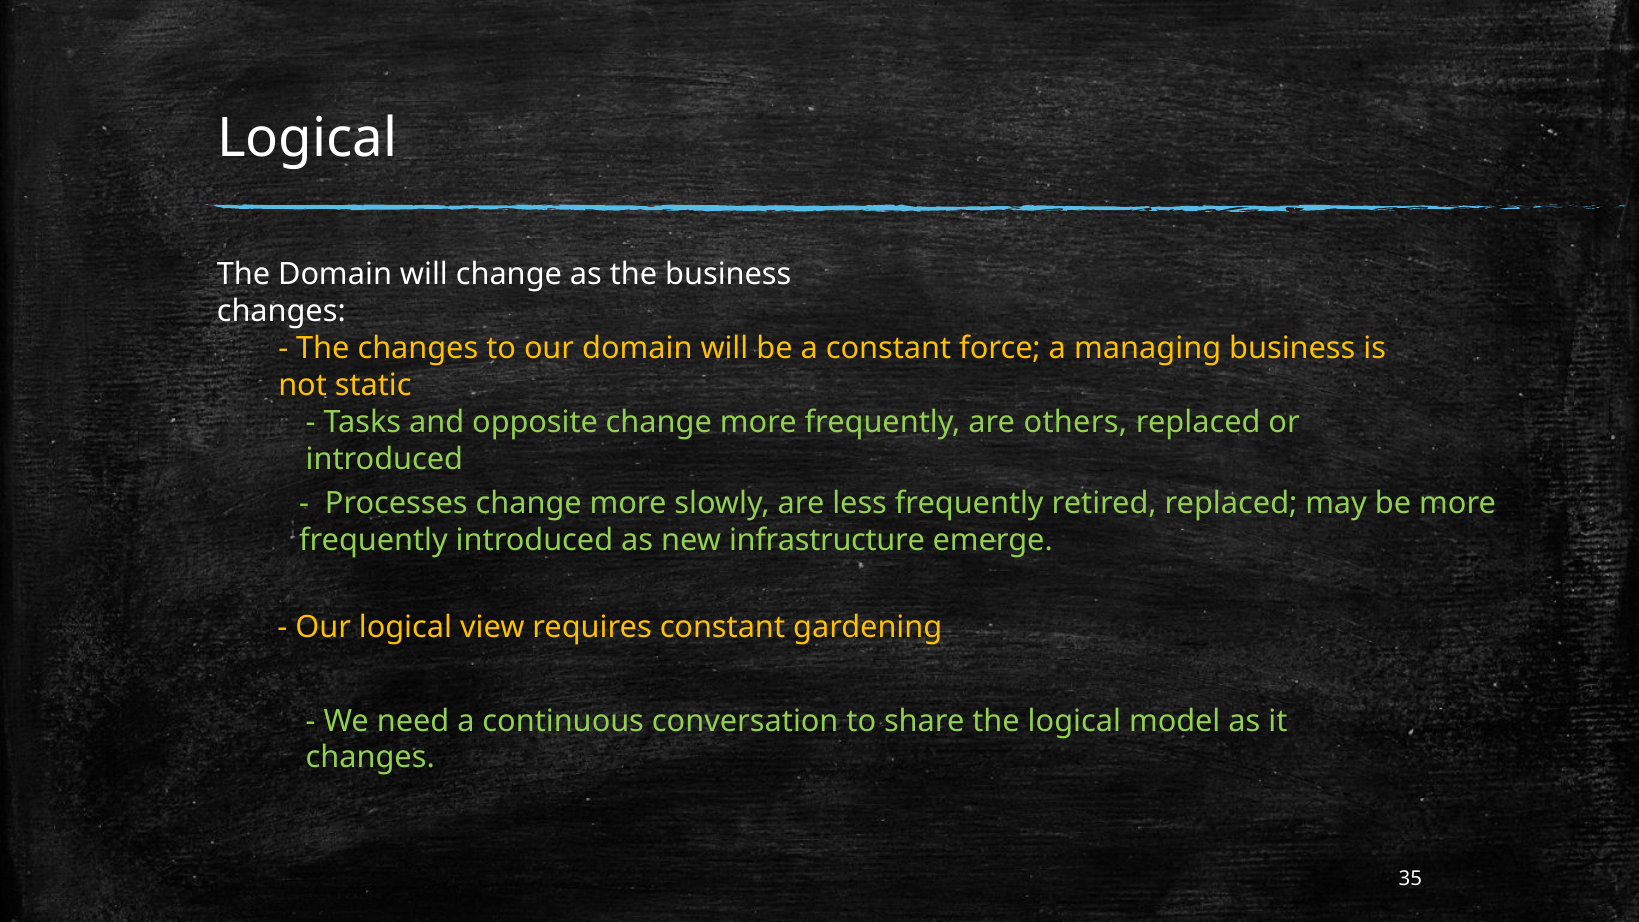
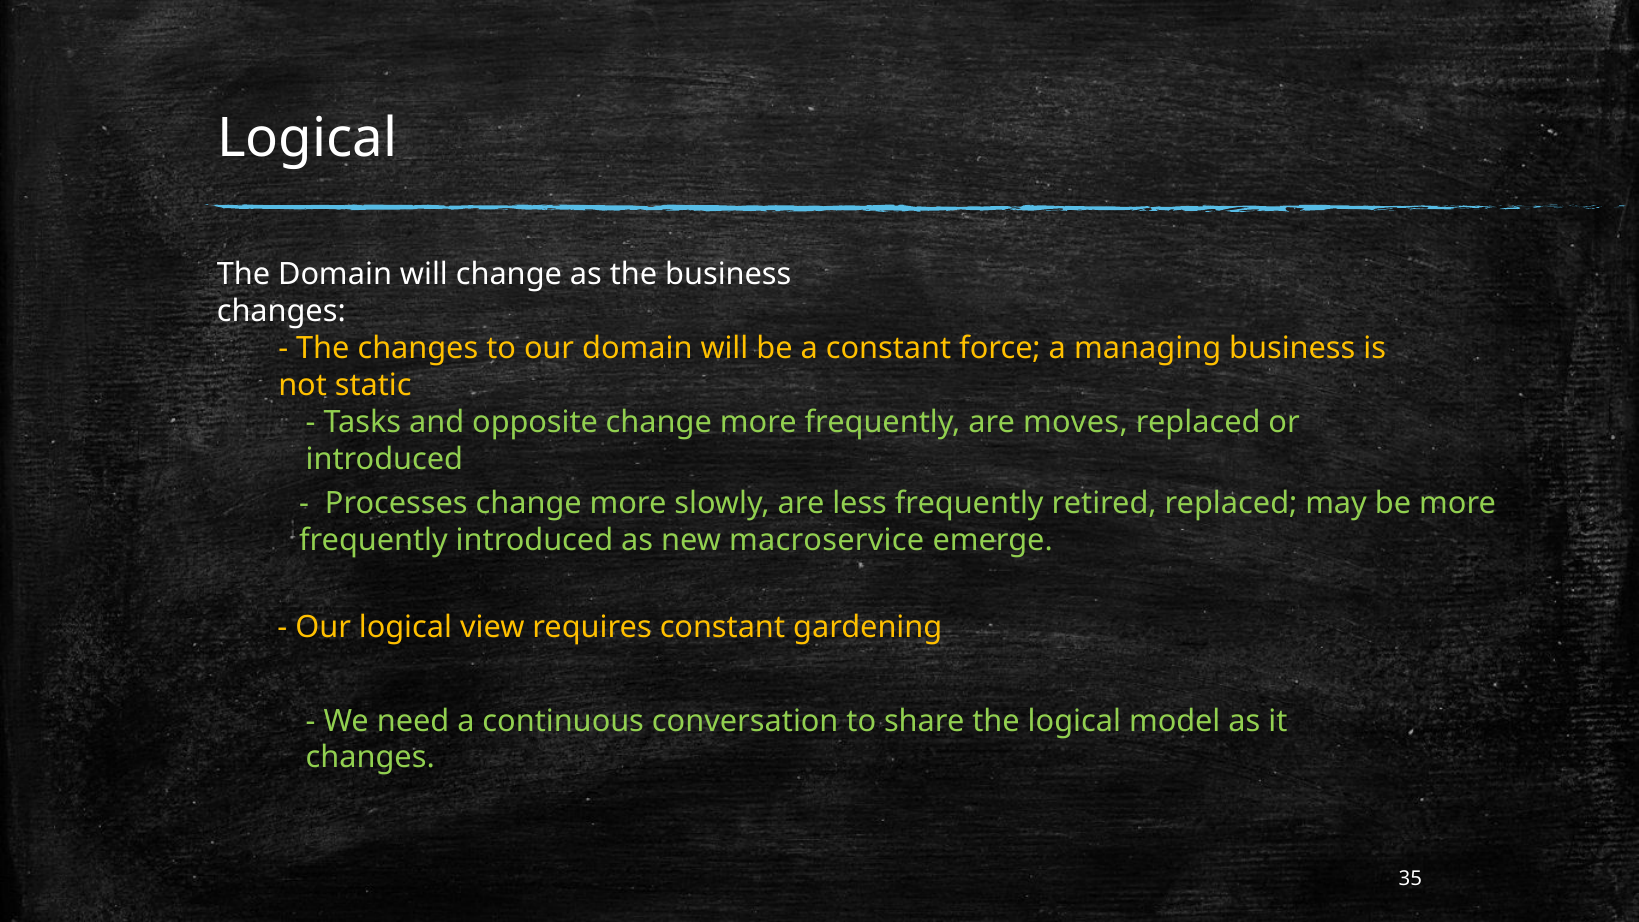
others: others -> moves
infrastructure: infrastructure -> macroservice
